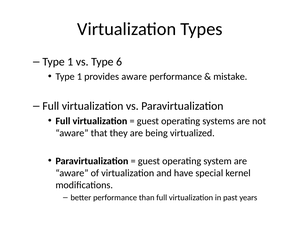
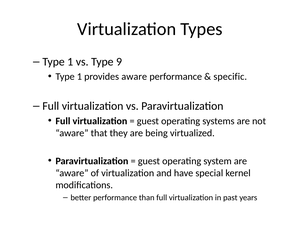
6: 6 -> 9
mistake: mistake -> specific
